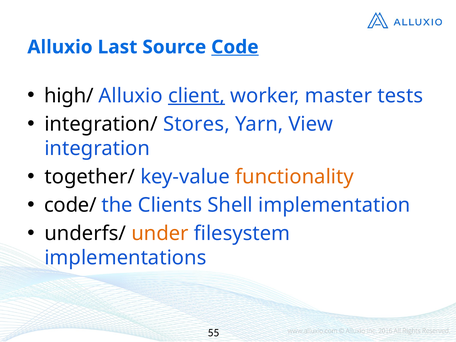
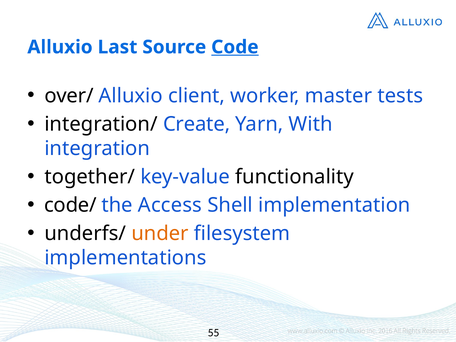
high/: high/ -> over/
client underline: present -> none
Stores: Stores -> Create
View: View -> With
functionality colour: orange -> black
Clients: Clients -> Access
